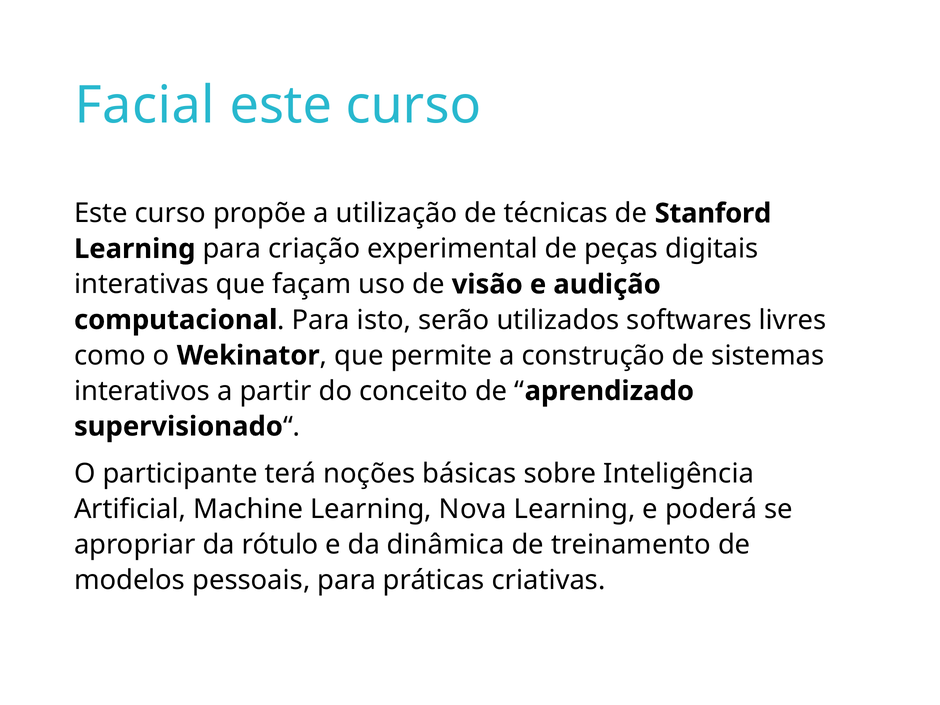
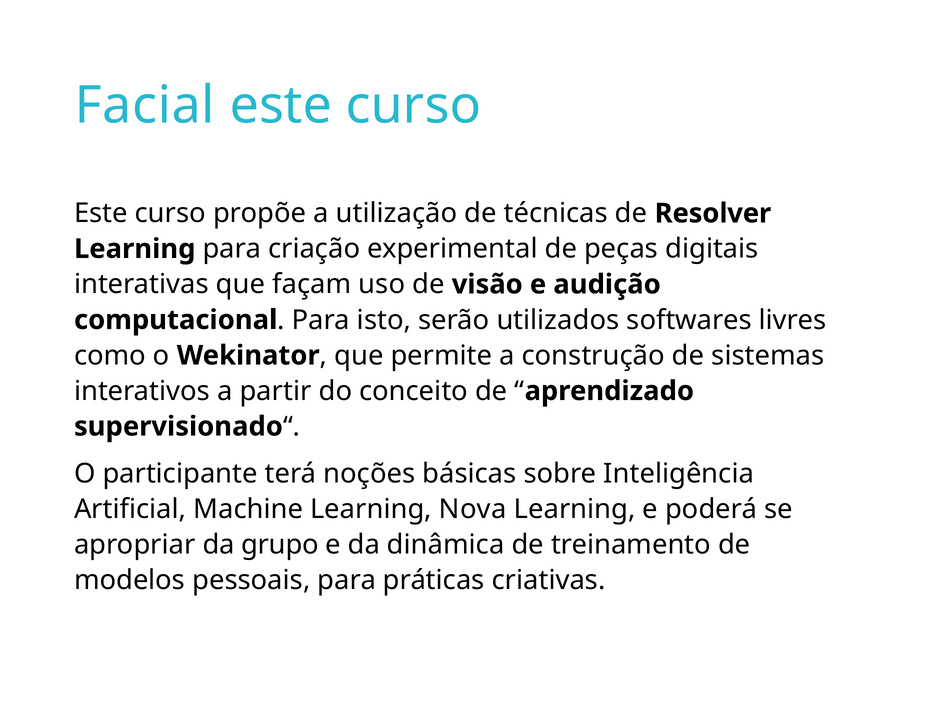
Stanford: Stanford -> Resolver
rótulo: rótulo -> grupo
